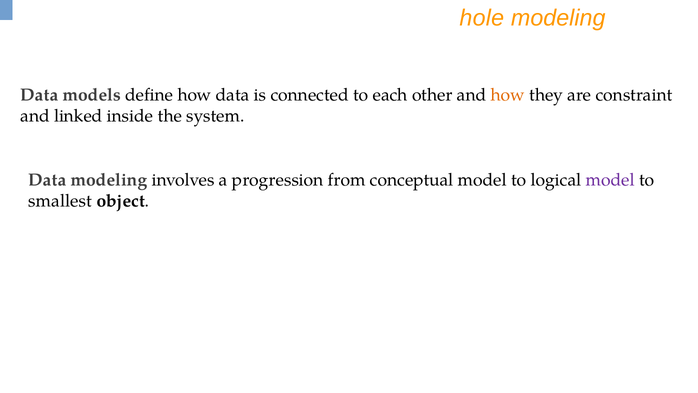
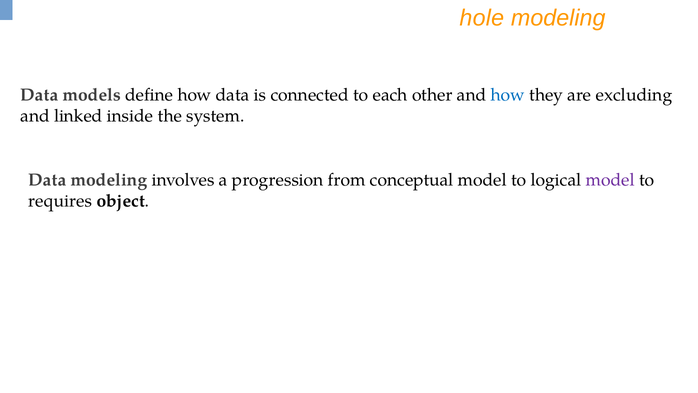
how at (508, 95) colour: orange -> blue
constraint: constraint -> excluding
smallest: smallest -> requires
